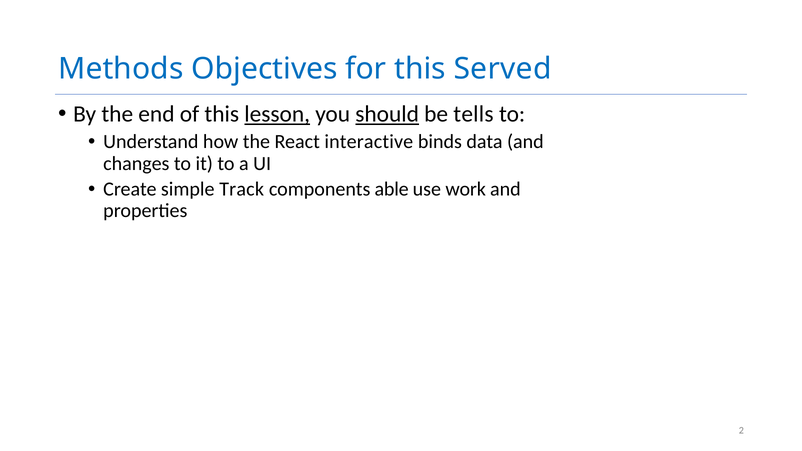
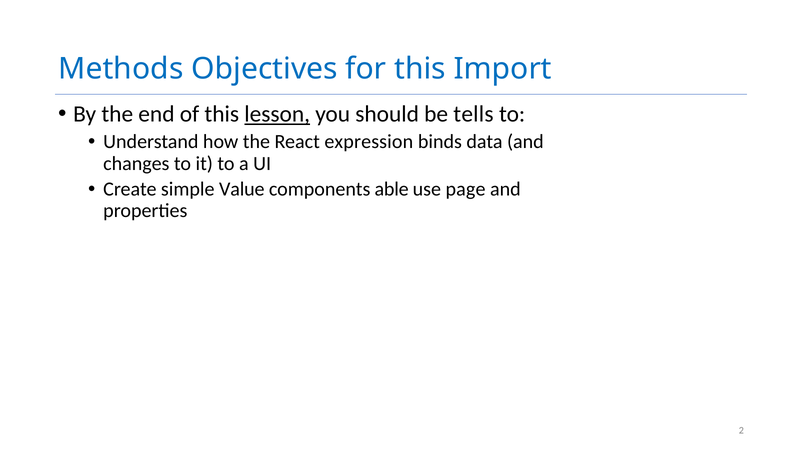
Served: Served -> Import
should underline: present -> none
interactive: interactive -> expression
Track: Track -> Value
work: work -> page
